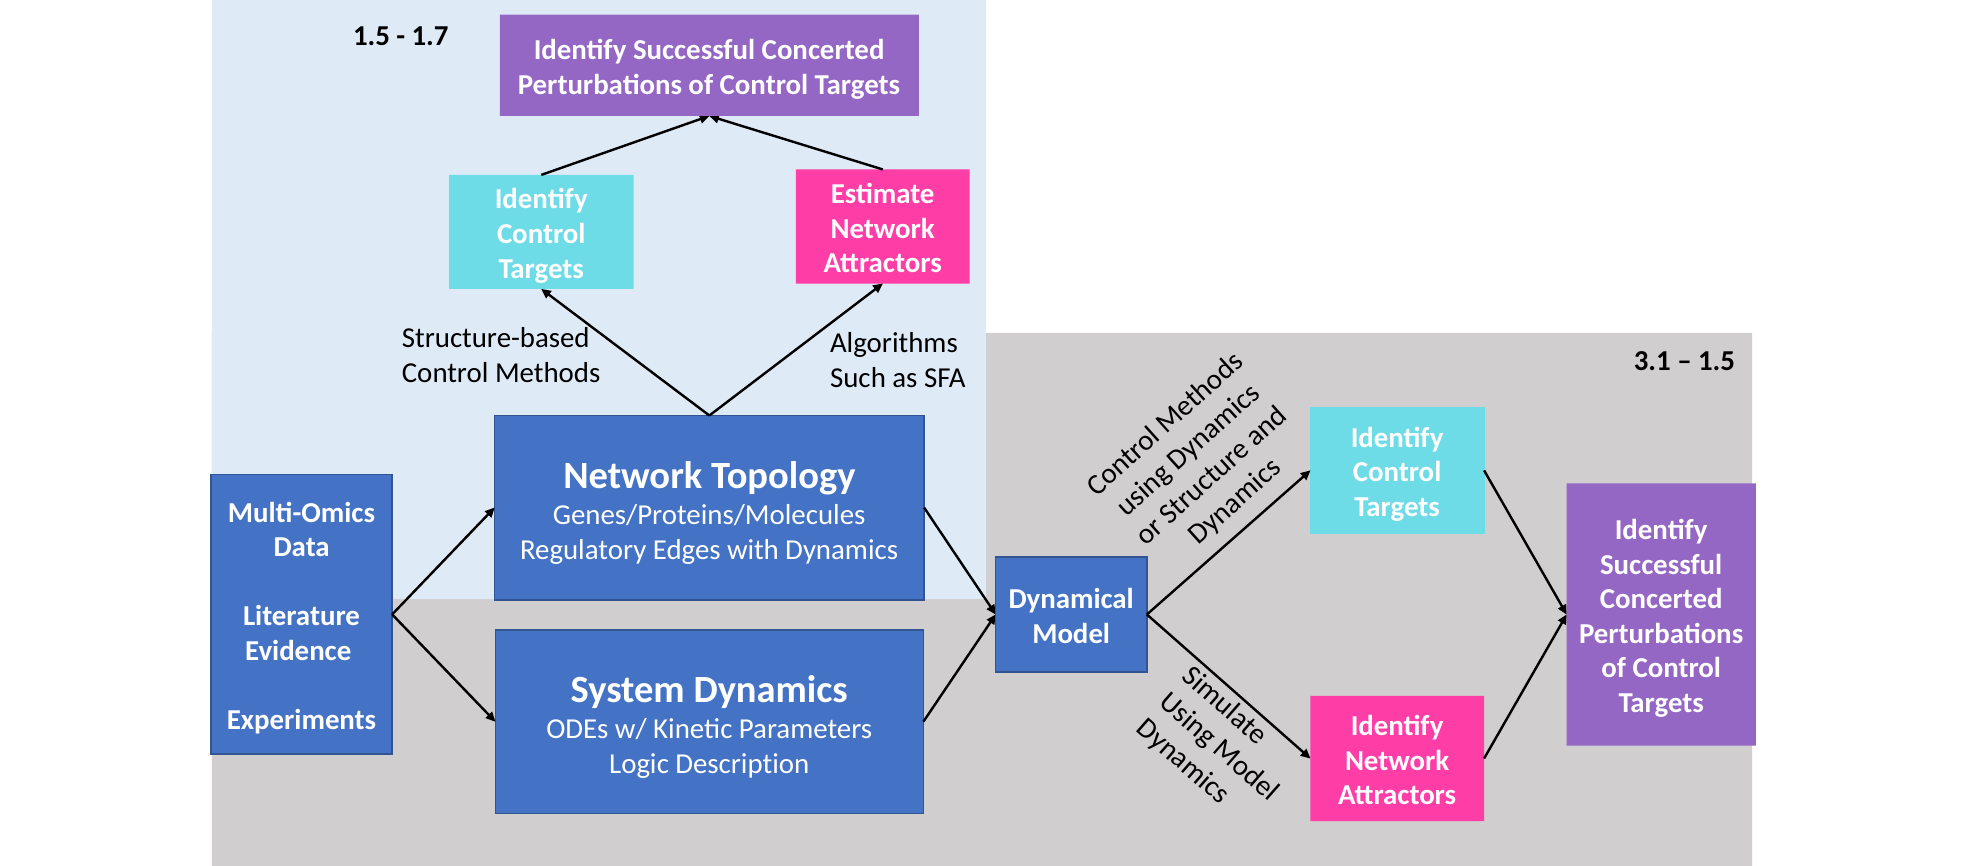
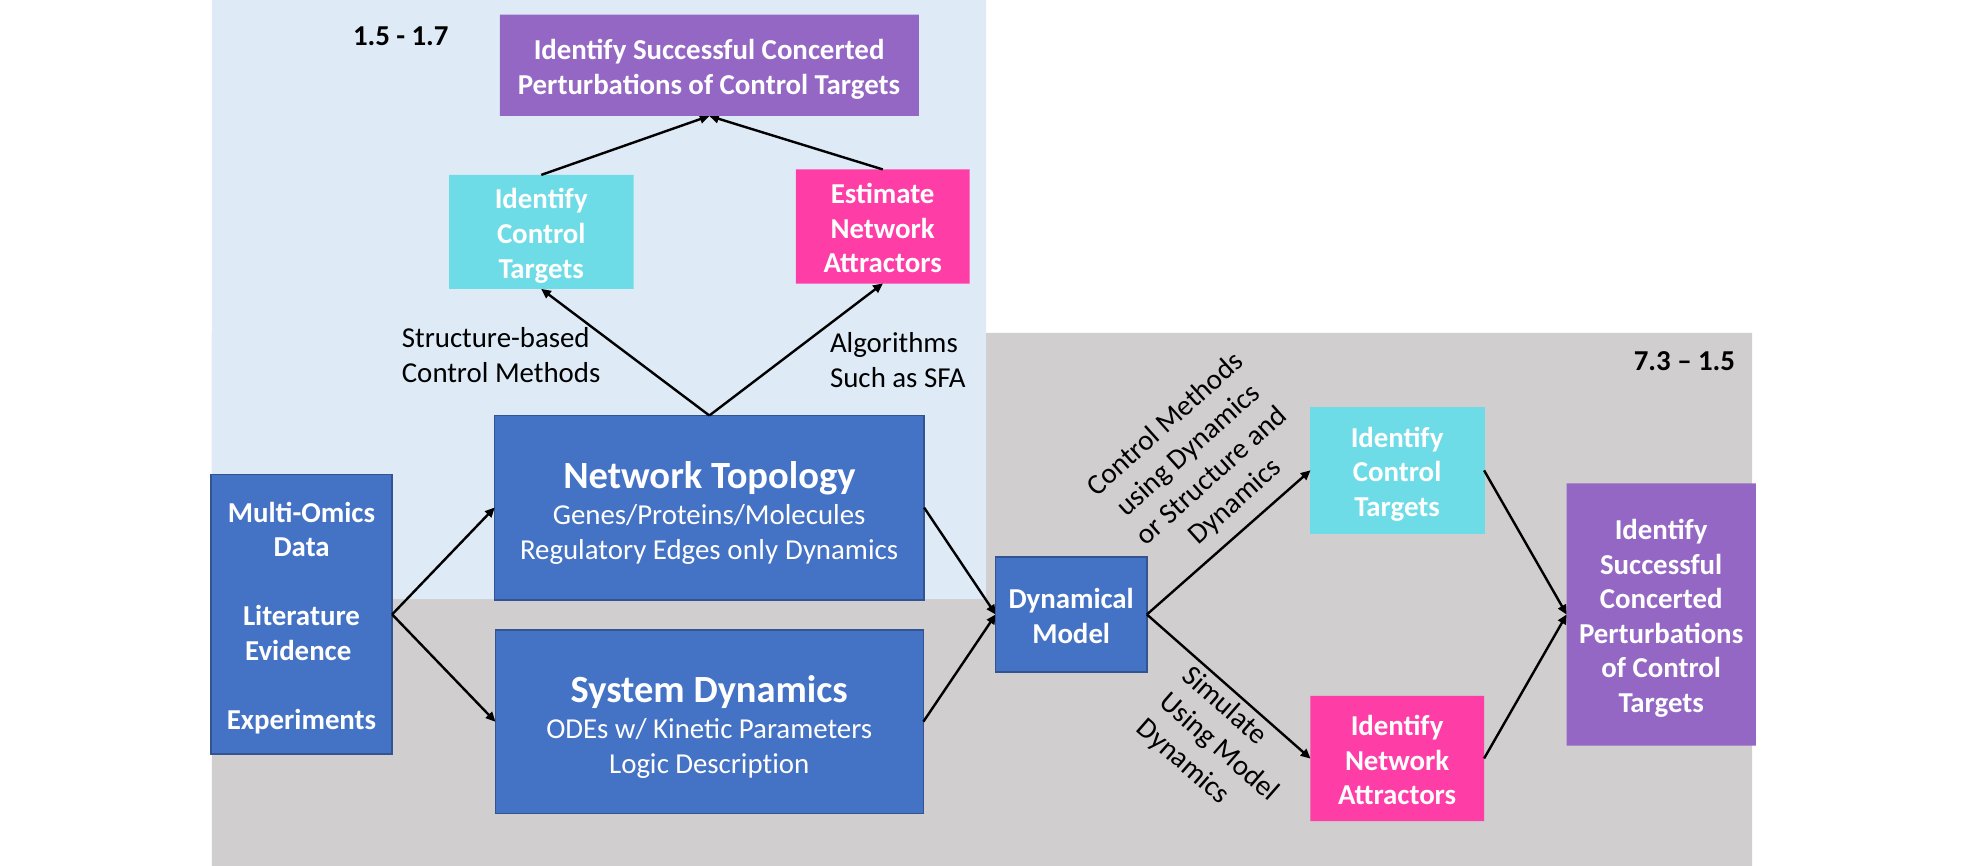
3.1: 3.1 -> 7.3
with: with -> only
